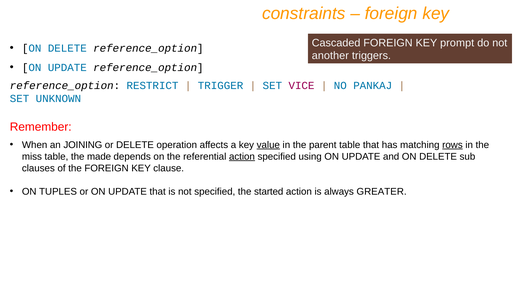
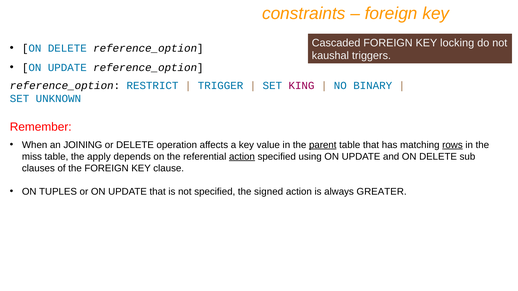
prompt: prompt -> locking
another: another -> kaushal
VICE: VICE -> KING
PANKAJ: PANKAJ -> BINARY
value underline: present -> none
parent underline: none -> present
made: made -> apply
started: started -> signed
